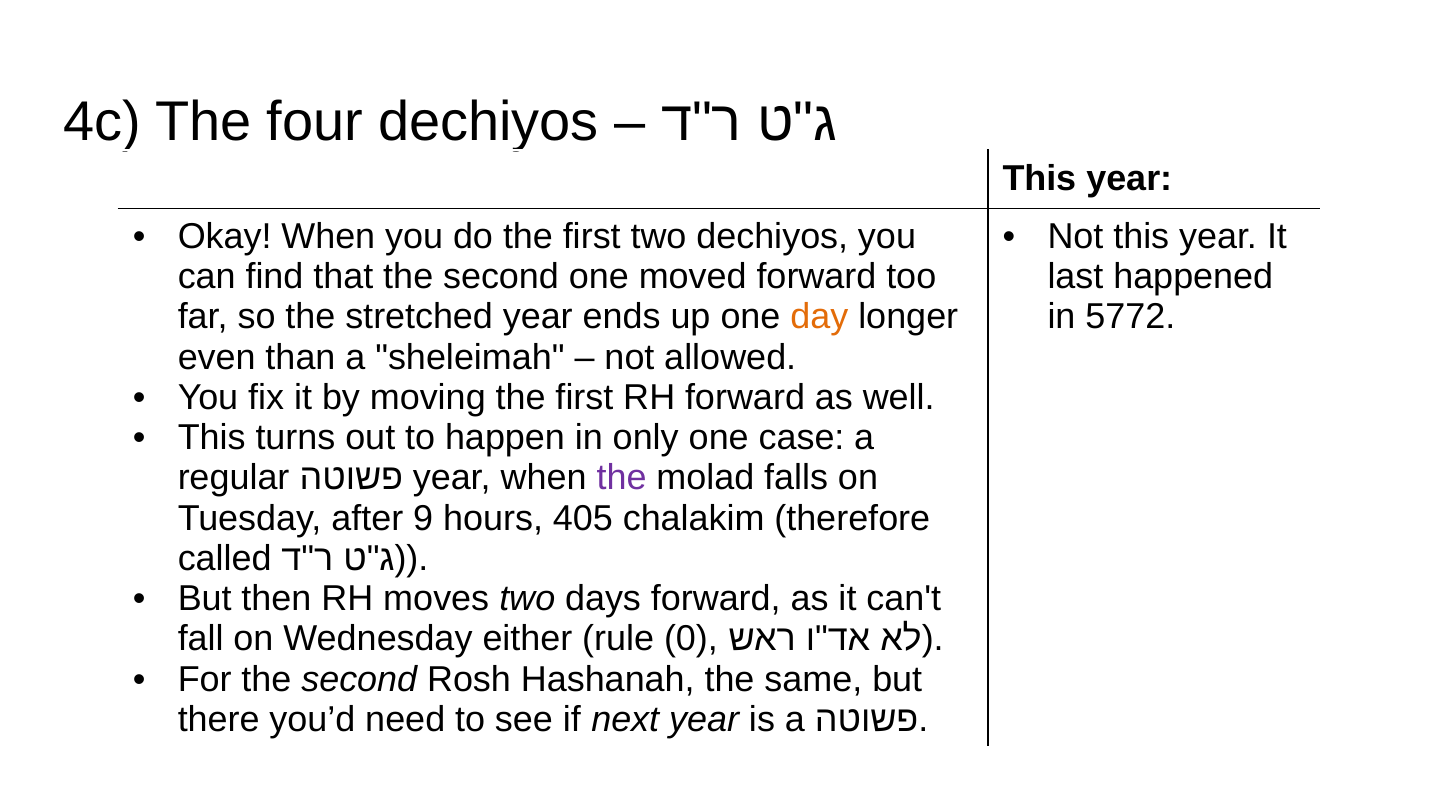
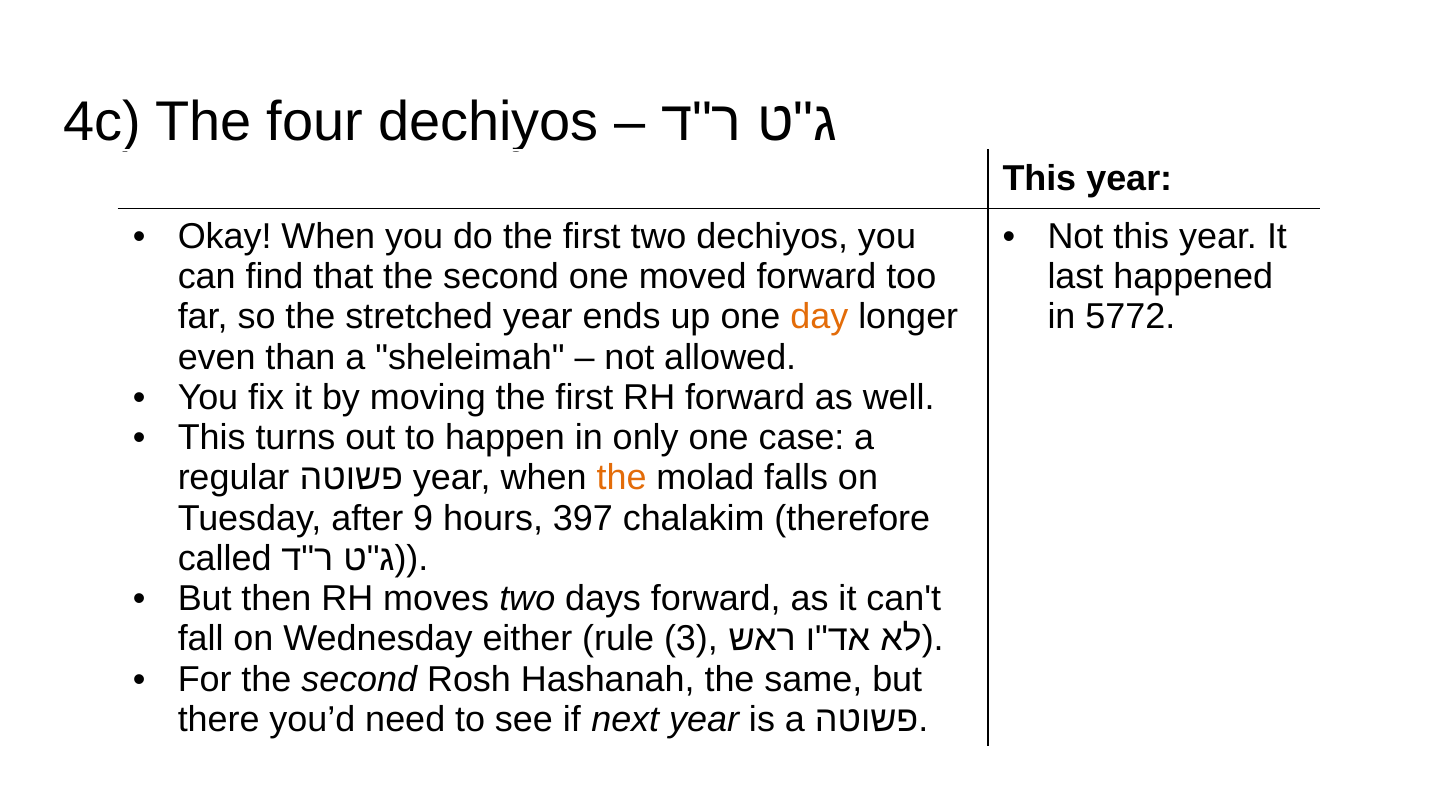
the at (622, 478) colour: purple -> orange
405: 405 -> 397
0: 0 -> 3
